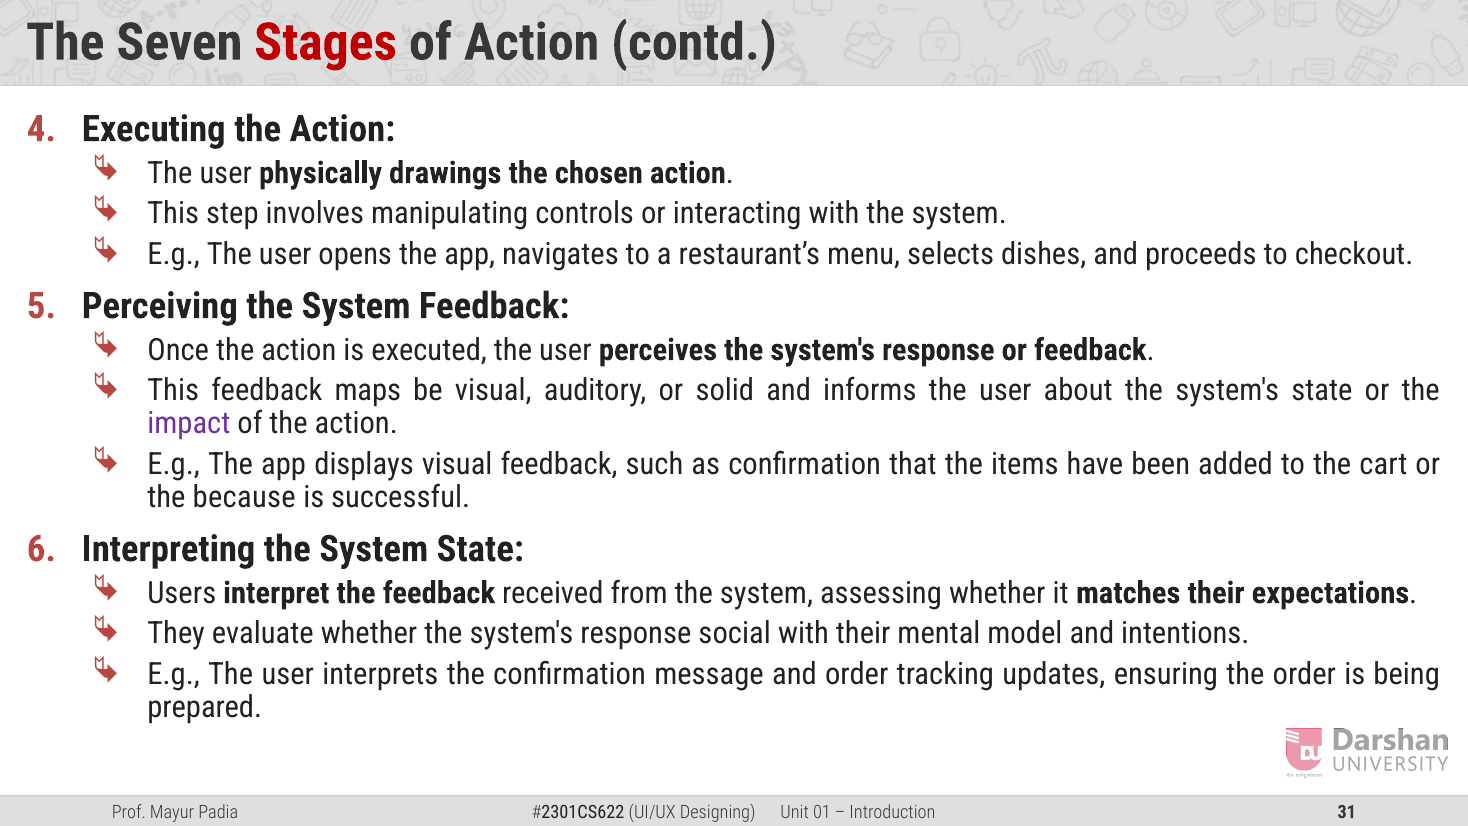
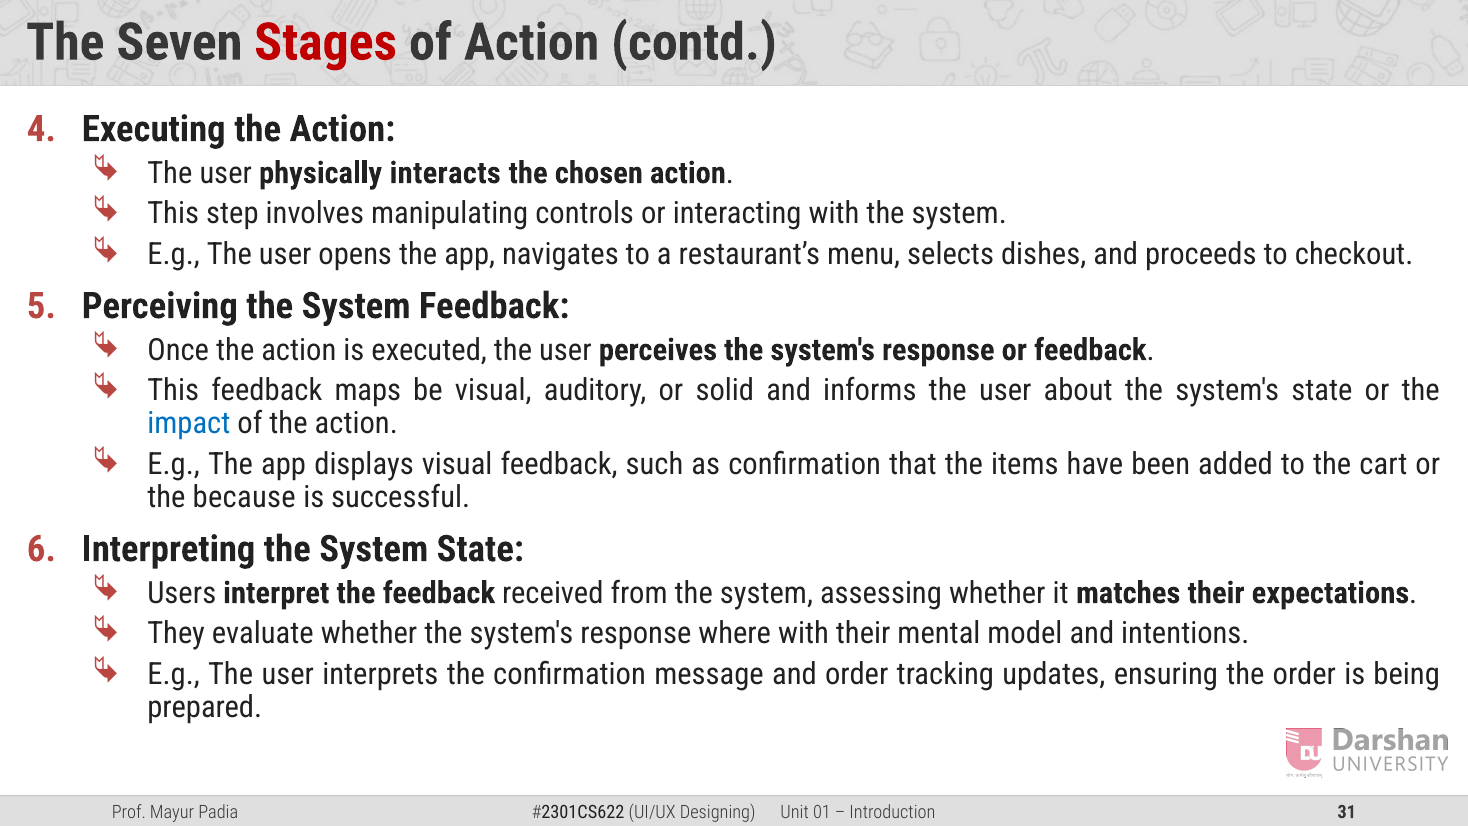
drawings: drawings -> interacts
impact colour: purple -> blue
social: social -> where
